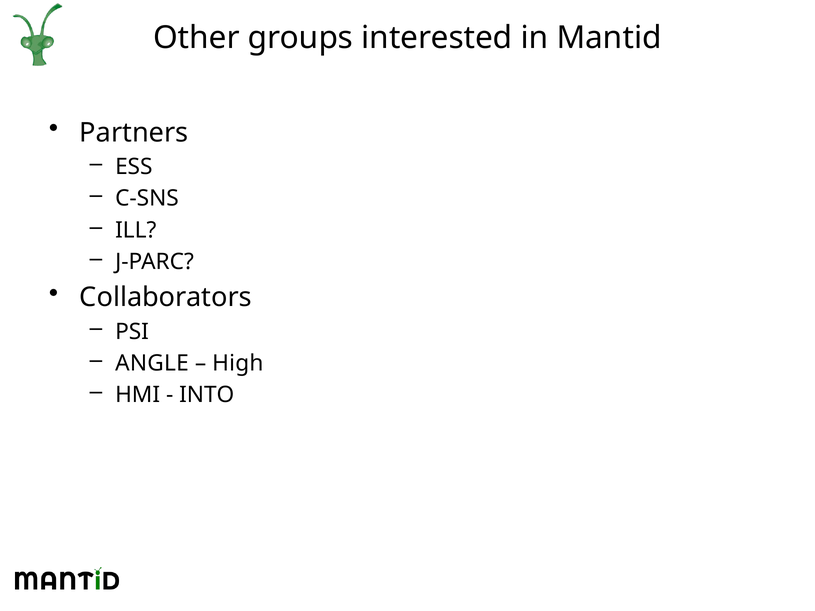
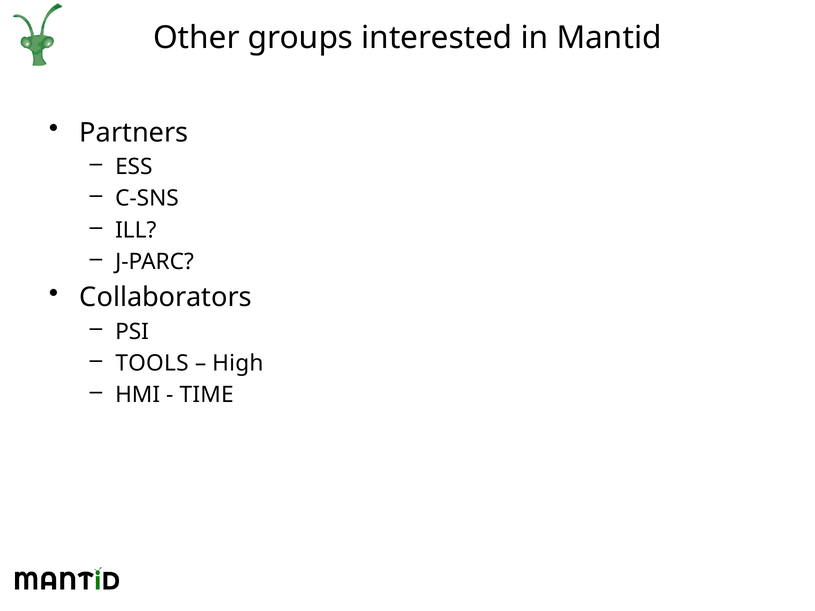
ANGLE: ANGLE -> TOOLS
INTO: INTO -> TIME
